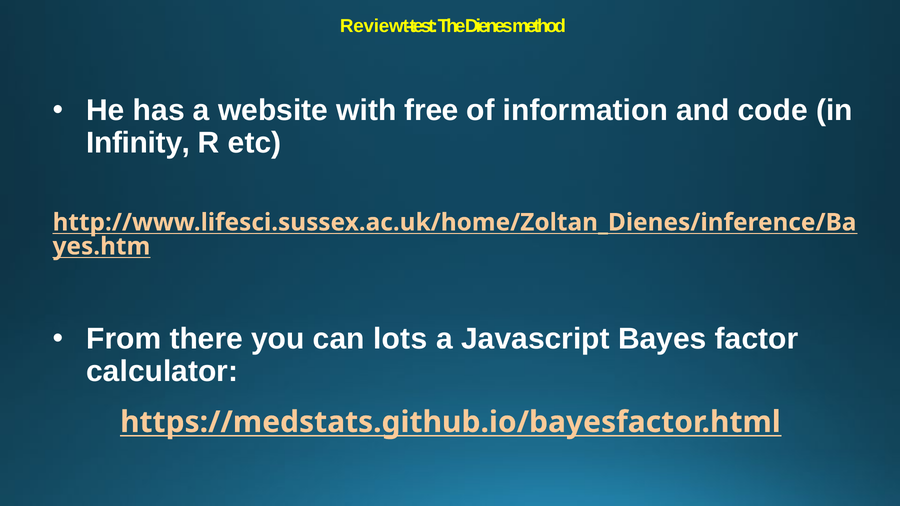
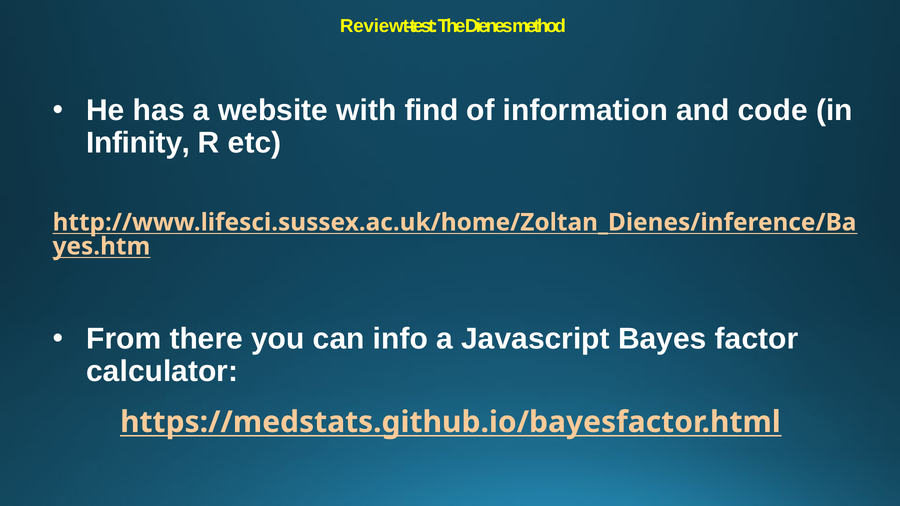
free: free -> find
lots: lots -> info
